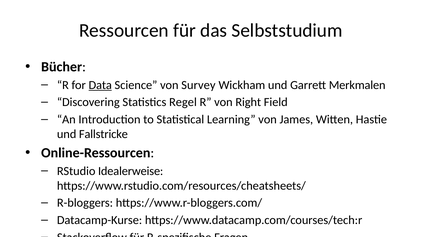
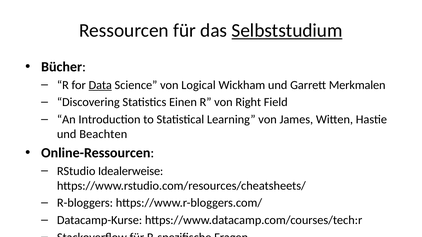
Selbststudium underline: none -> present
Survey: Survey -> Logical
Regel: Regel -> Einen
Fallstricke: Fallstricke -> Beachten
